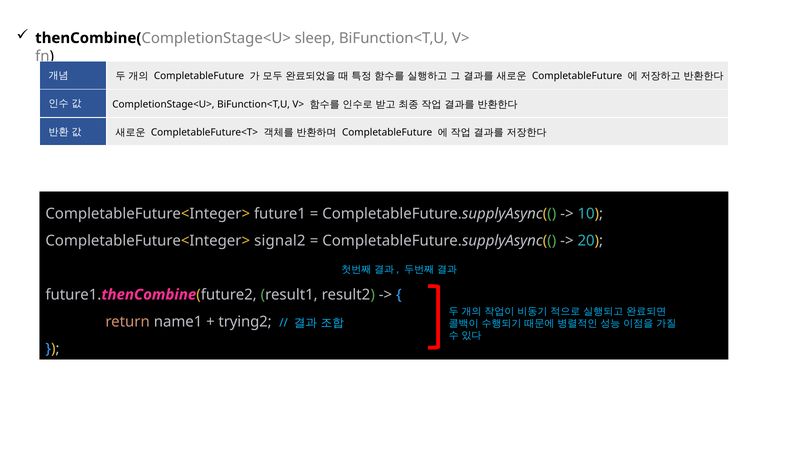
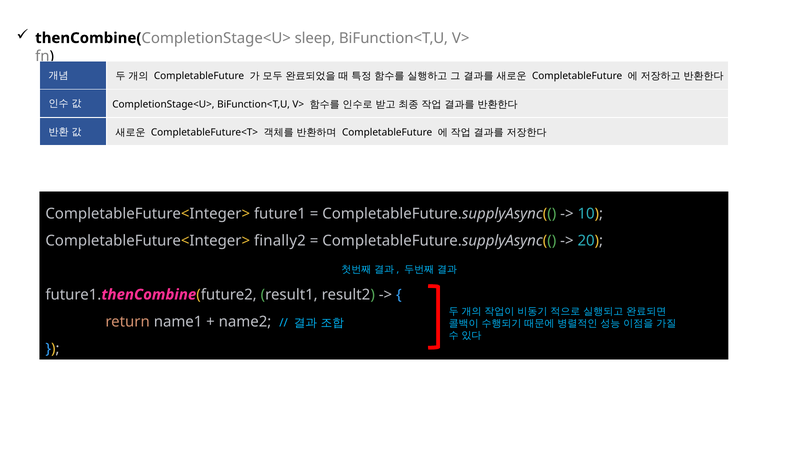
signal2: signal2 -> finally2
trying2: trying2 -> name2
